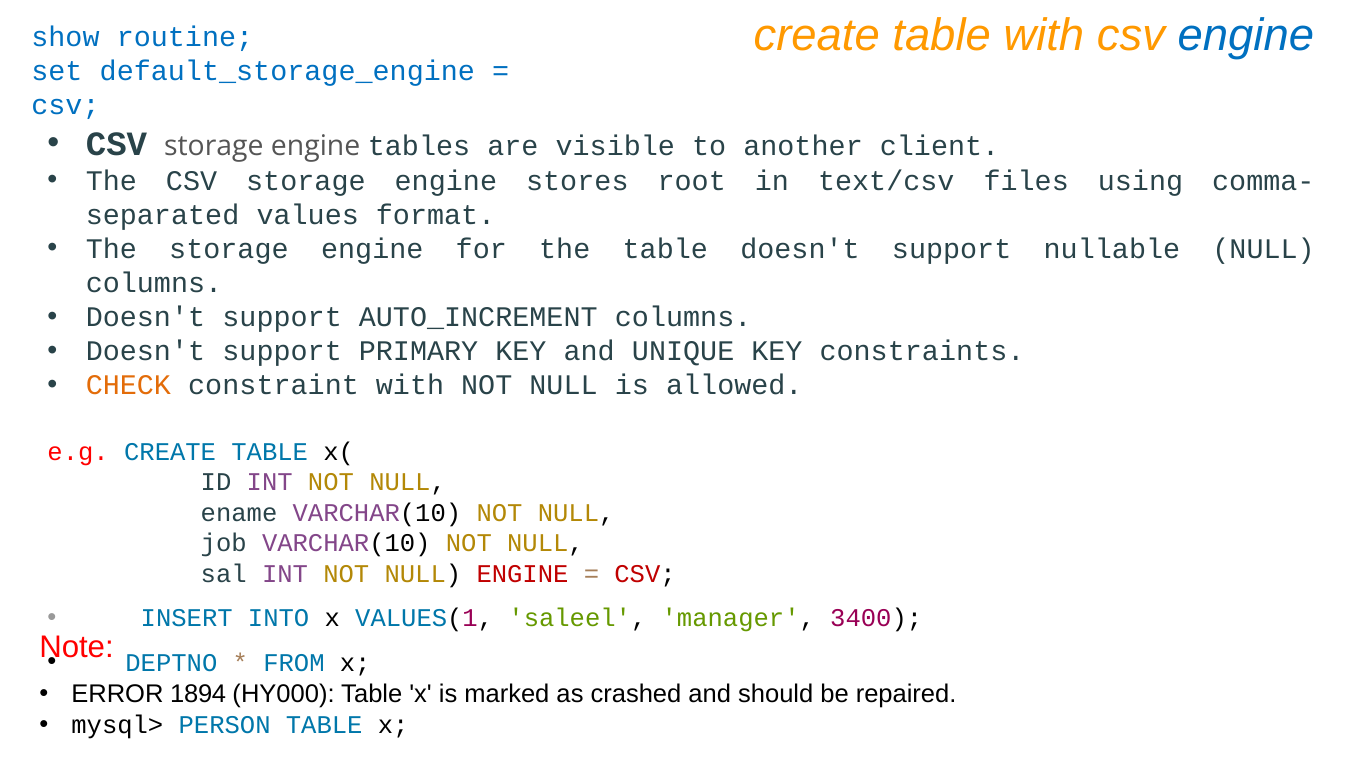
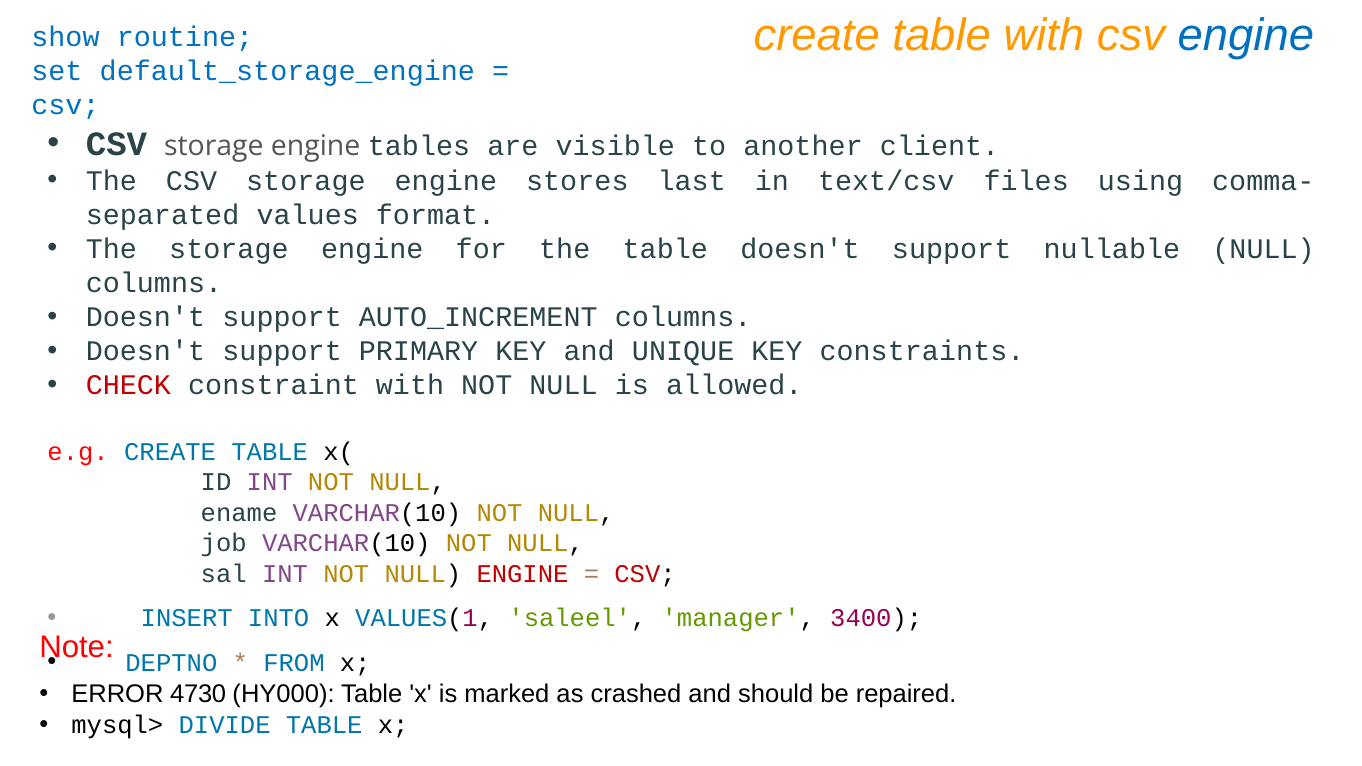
root: root -> last
CHECK colour: orange -> red
1894: 1894 -> 4730
PERSON: PERSON -> DIVIDE
